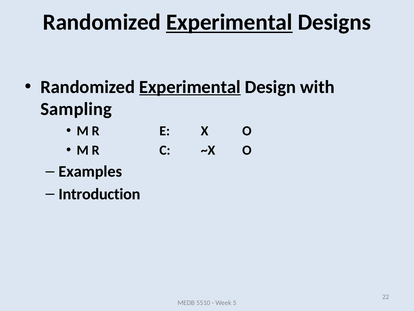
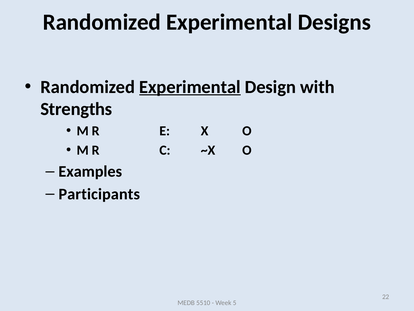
Experimental at (229, 22) underline: present -> none
Sampling: Sampling -> Strengths
Introduction: Introduction -> Participants
